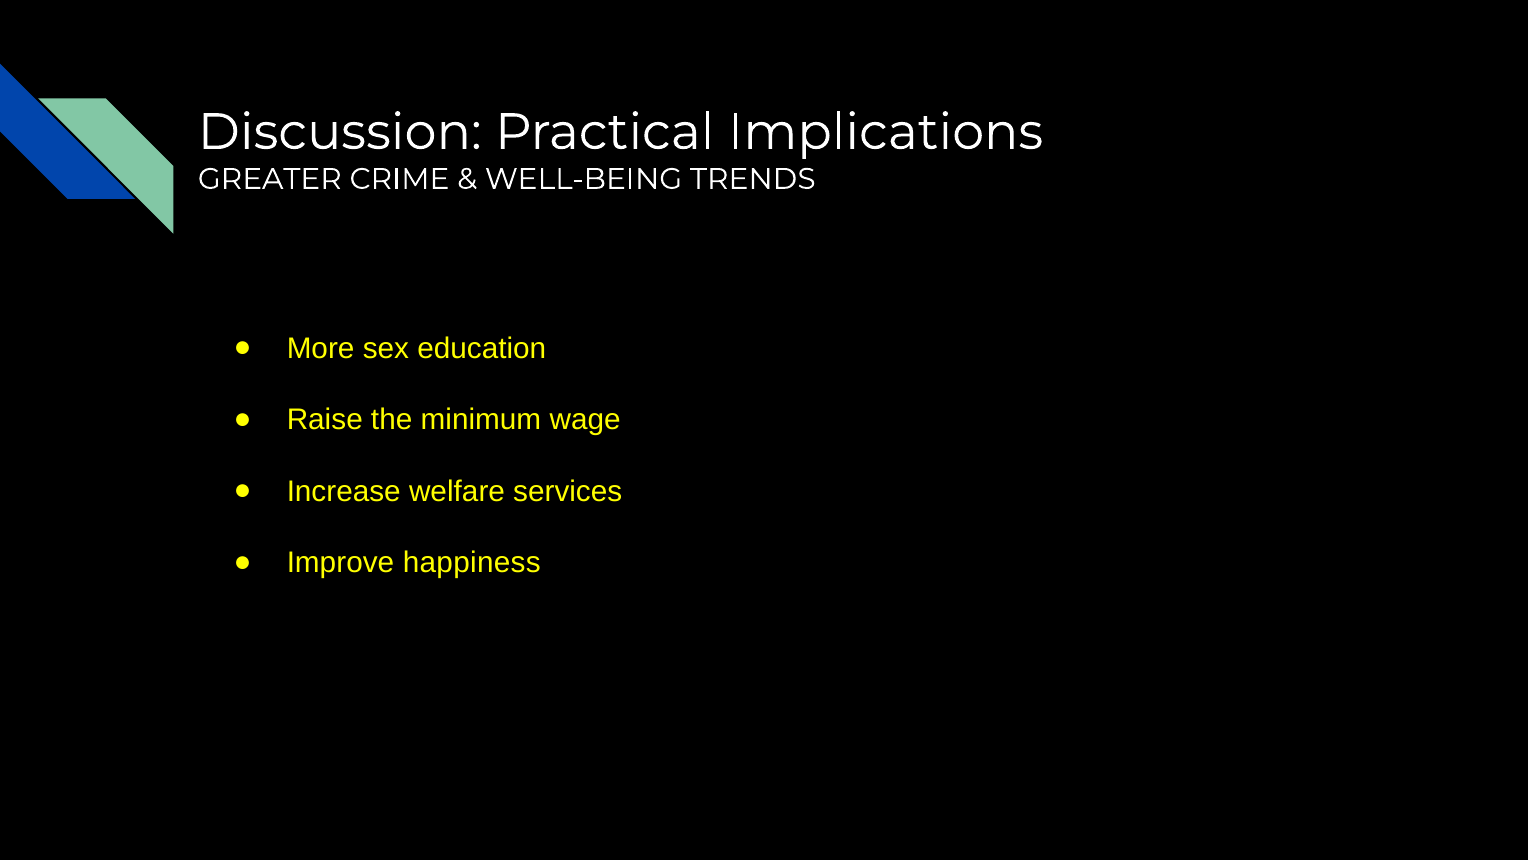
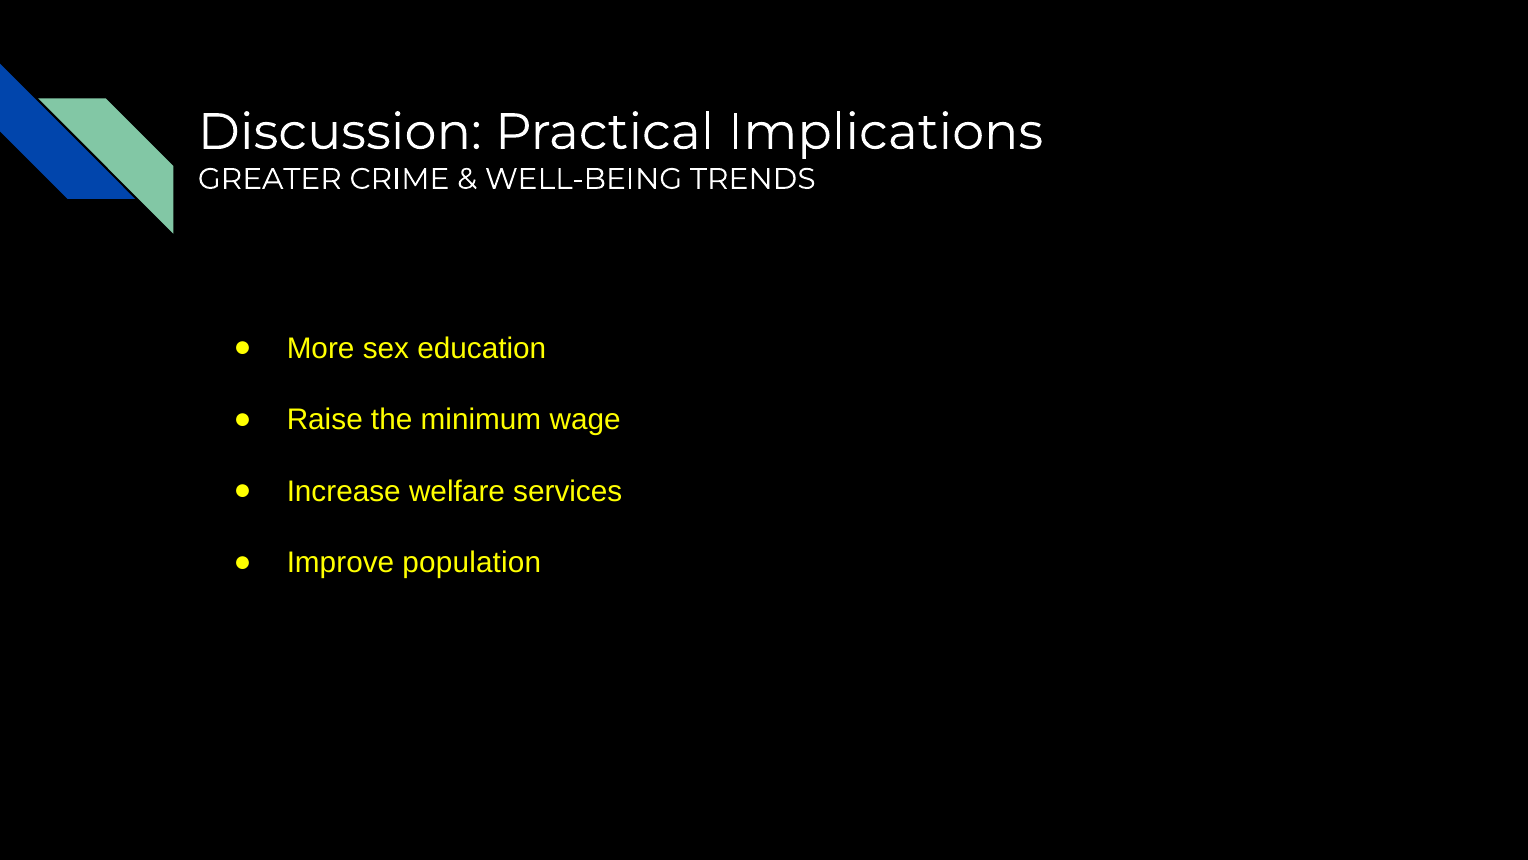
happiness: happiness -> population
